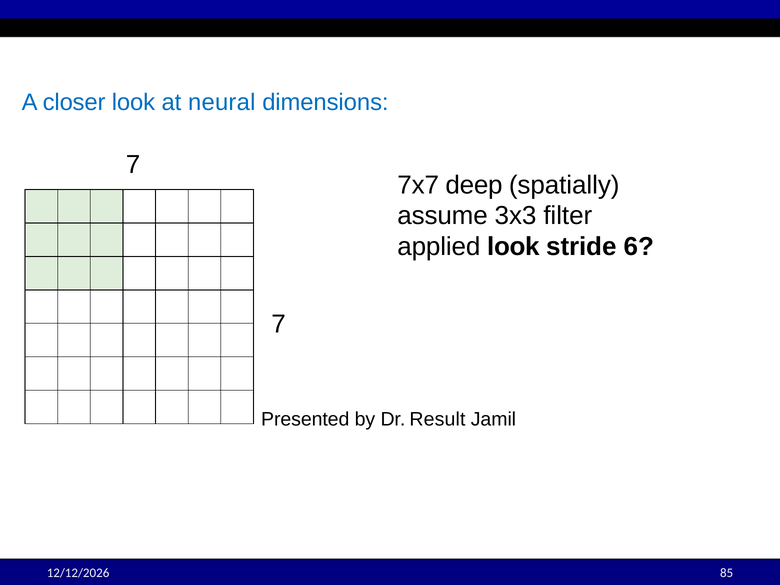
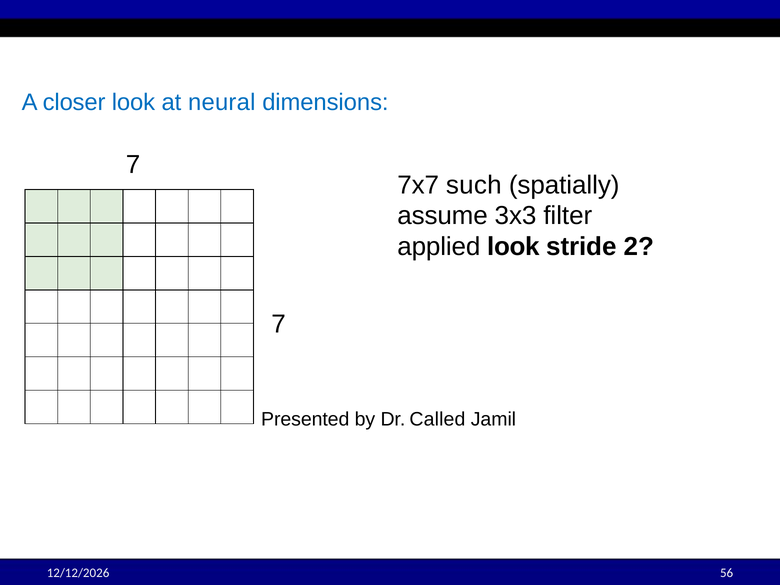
deep: deep -> such
6: 6 -> 2
Result: Result -> Called
85: 85 -> 56
